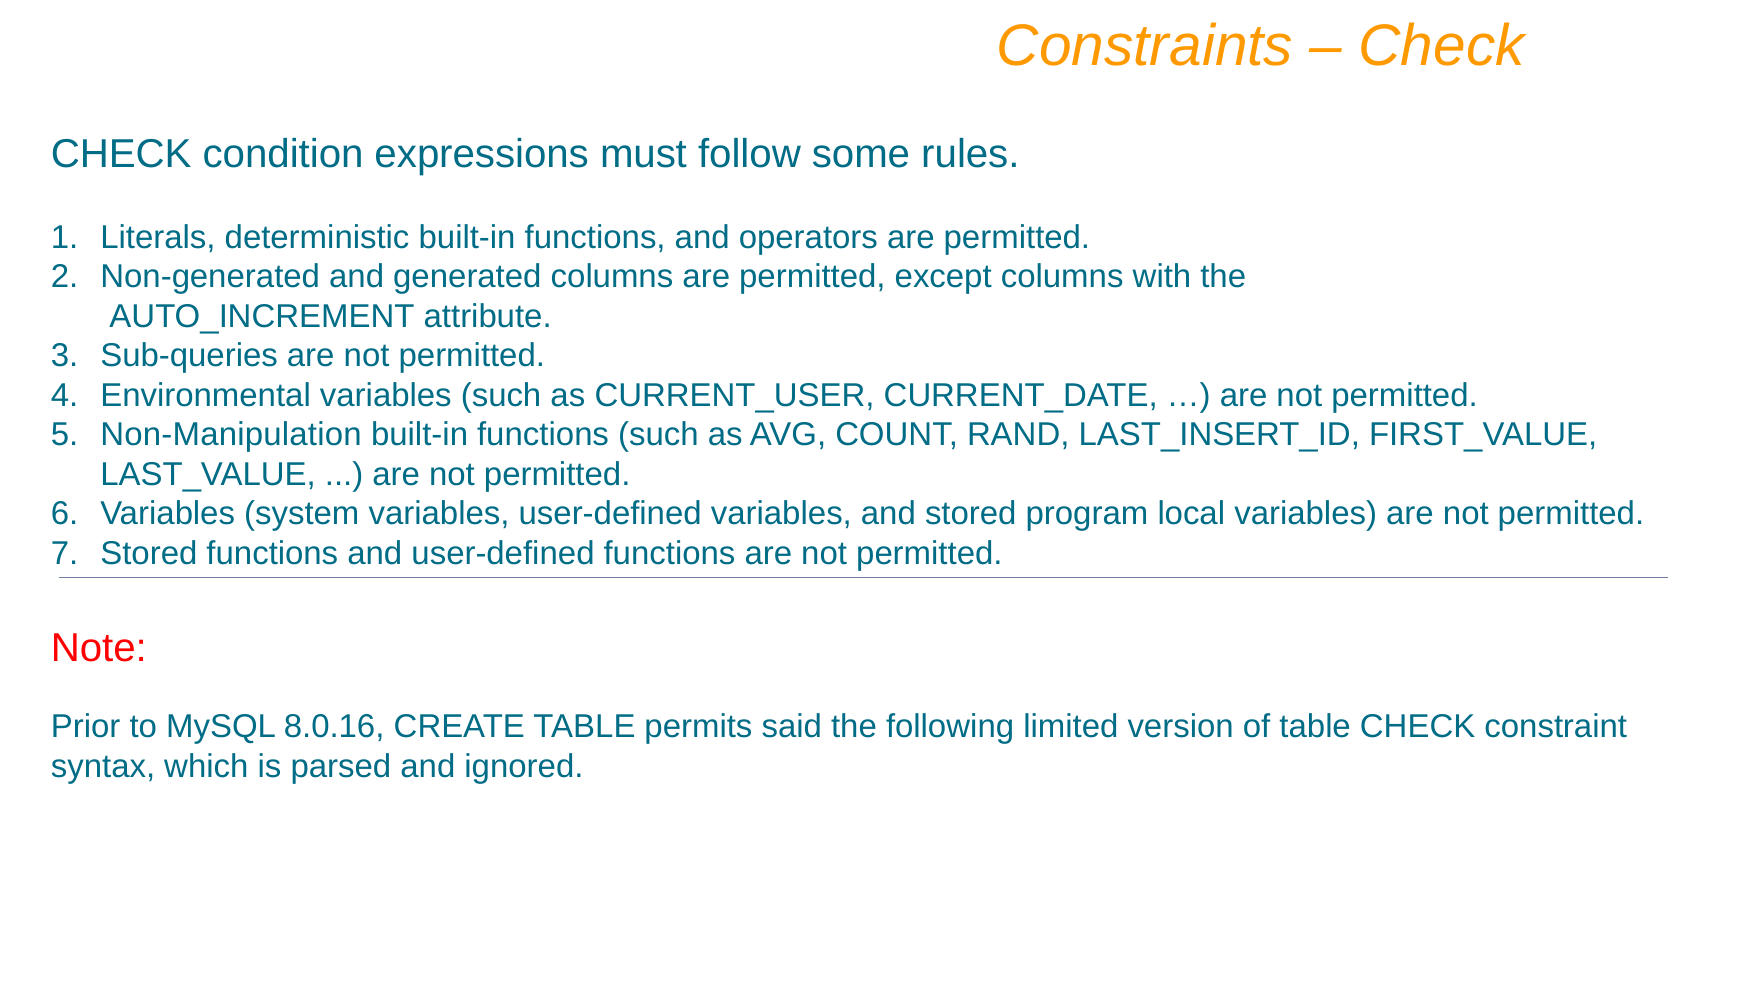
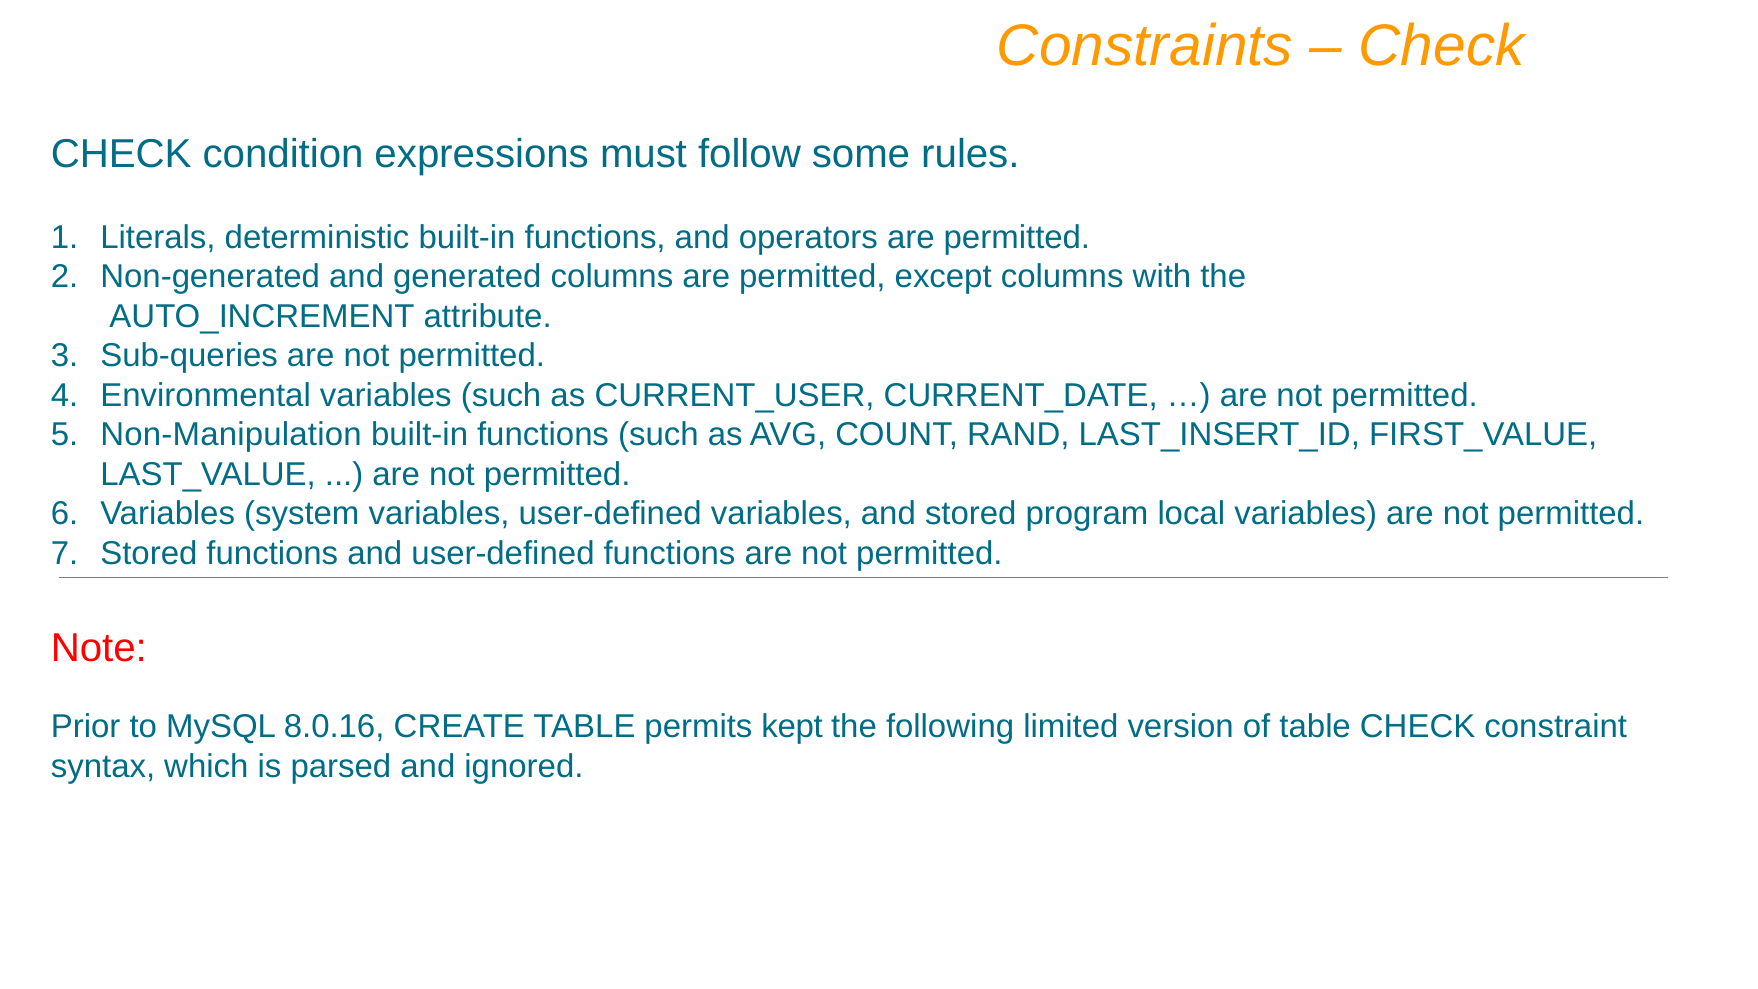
said: said -> kept
